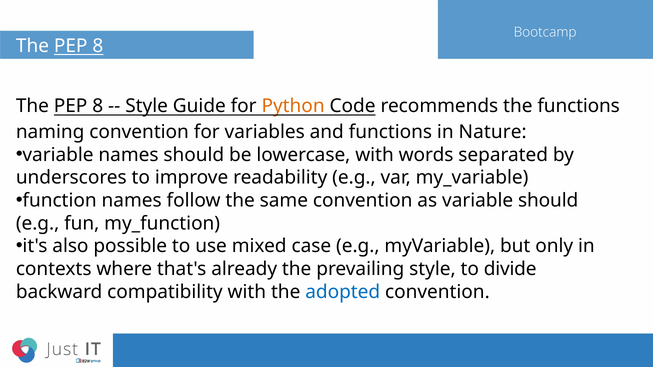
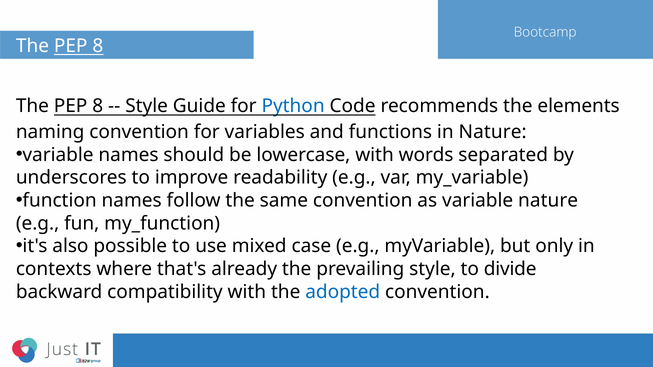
Python colour: orange -> blue
the functions: functions -> elements
variable should: should -> nature
